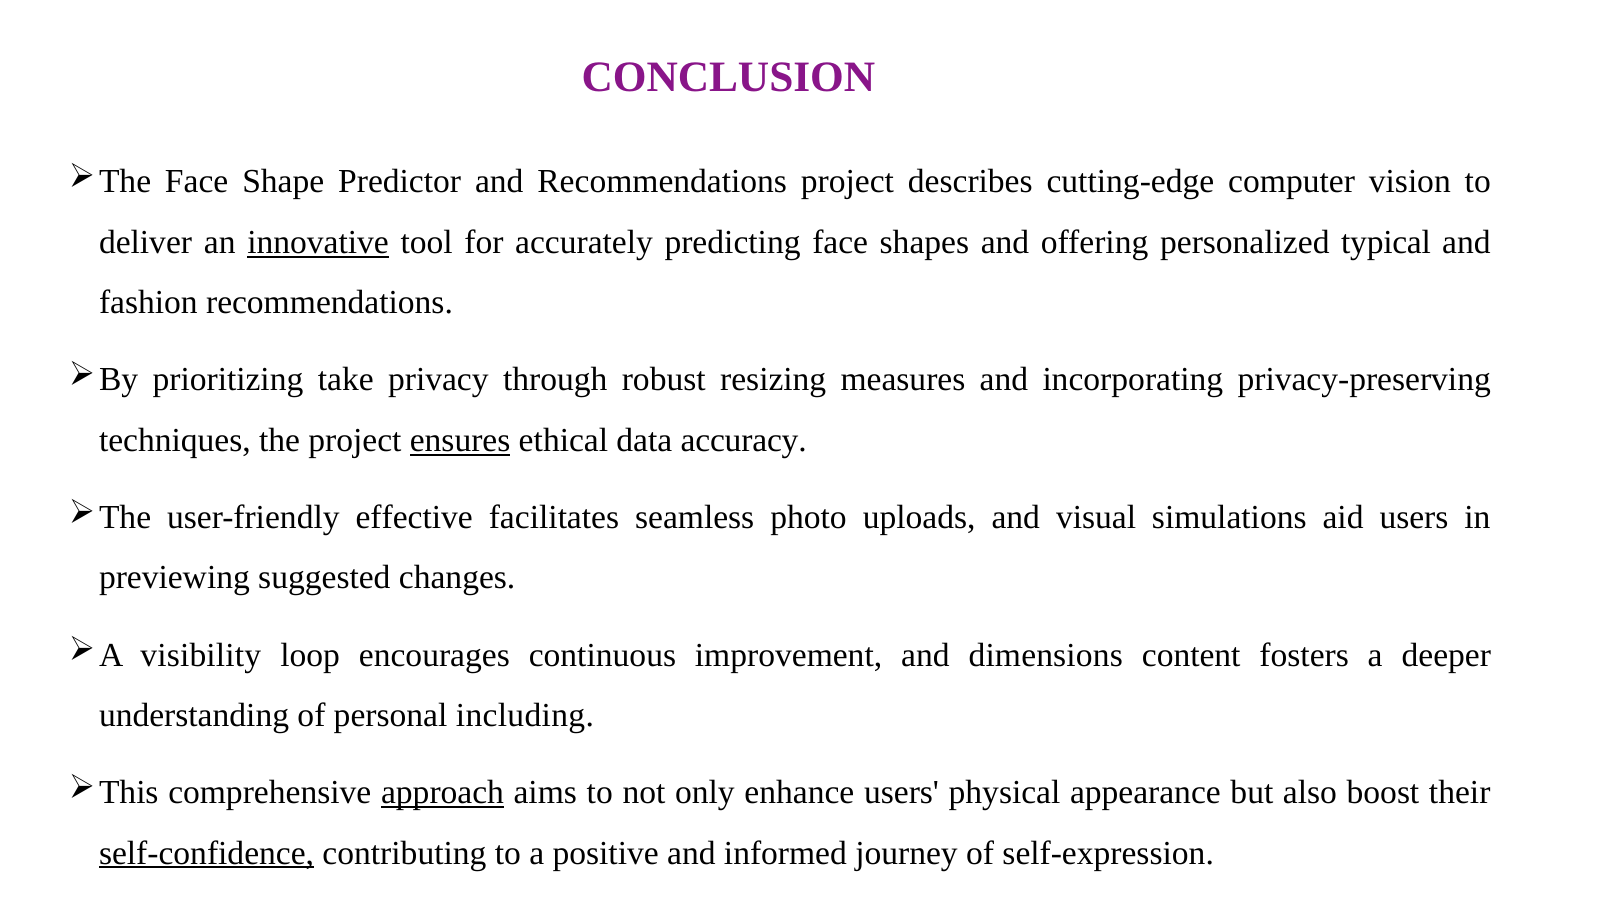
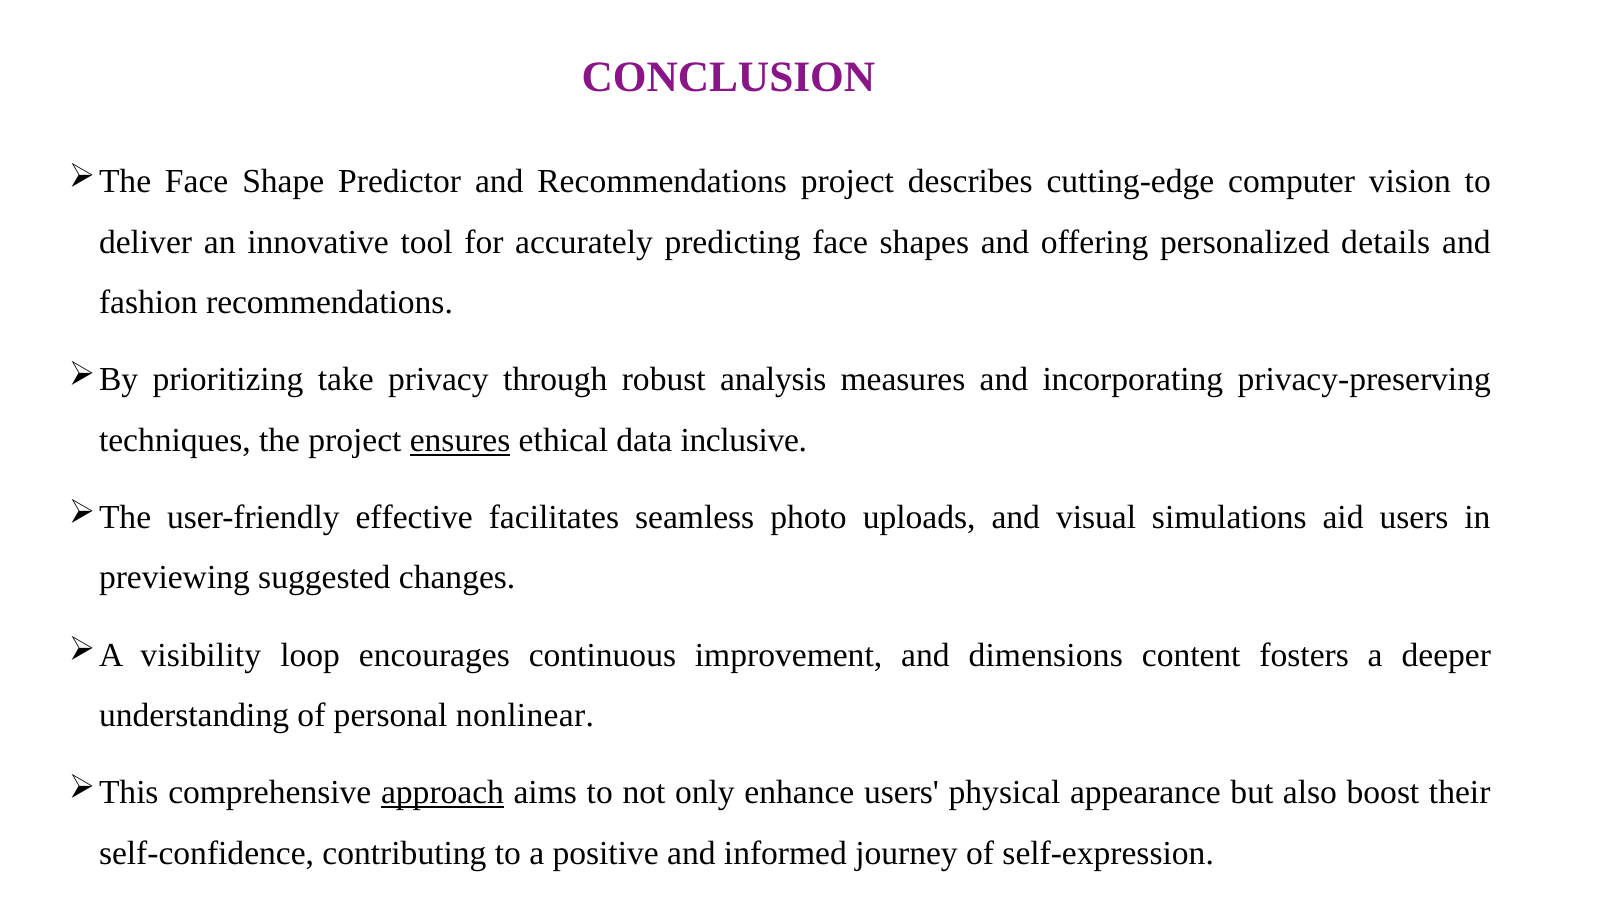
innovative underline: present -> none
typical: typical -> details
resizing: resizing -> analysis
accuracy: accuracy -> inclusive
including: including -> nonlinear
self-confidence underline: present -> none
